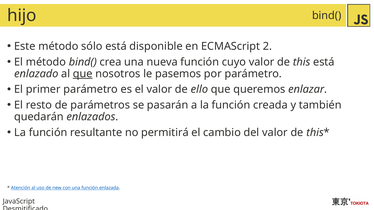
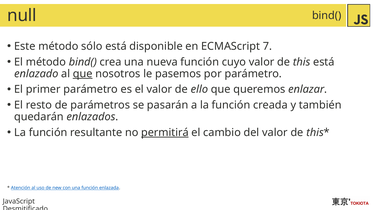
hijo: hijo -> null
2: 2 -> 7
permitirá underline: none -> present
